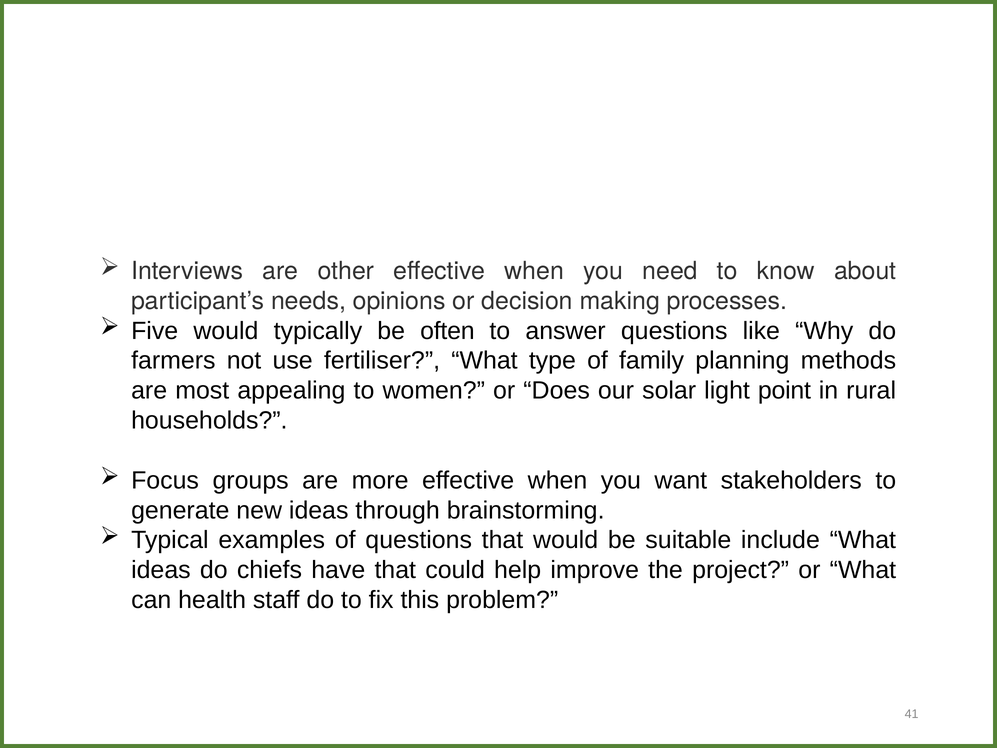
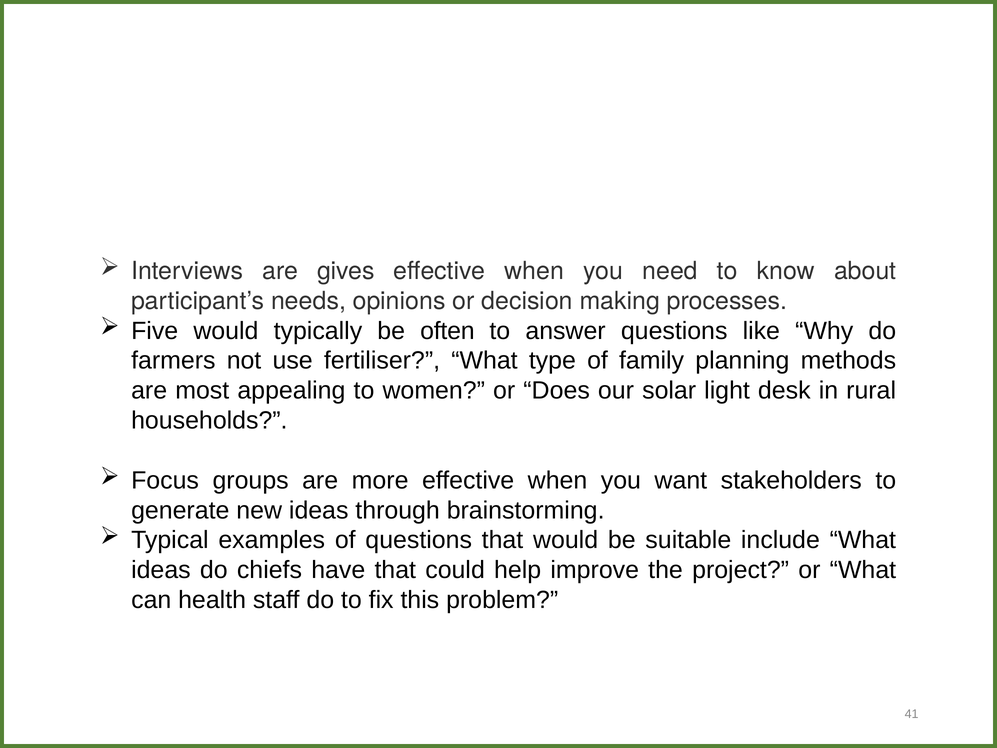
other: other -> gives
point: point -> desk
